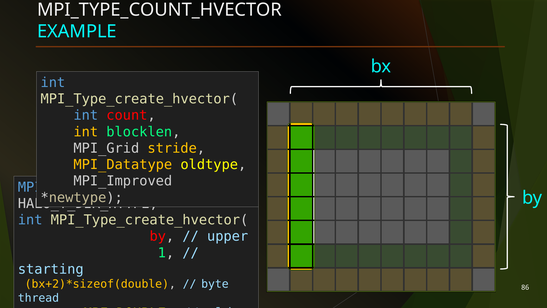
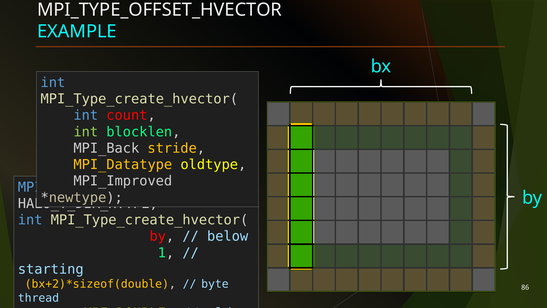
MPI_TYPE_COUNT_HVECTOR: MPI_TYPE_COUNT_HVECTOR -> MPI_TYPE_OFFSET_HVECTOR
int at (86, 132) colour: yellow -> light green
MPI_Grid: MPI_Grid -> MPI_Back
upper: upper -> below
